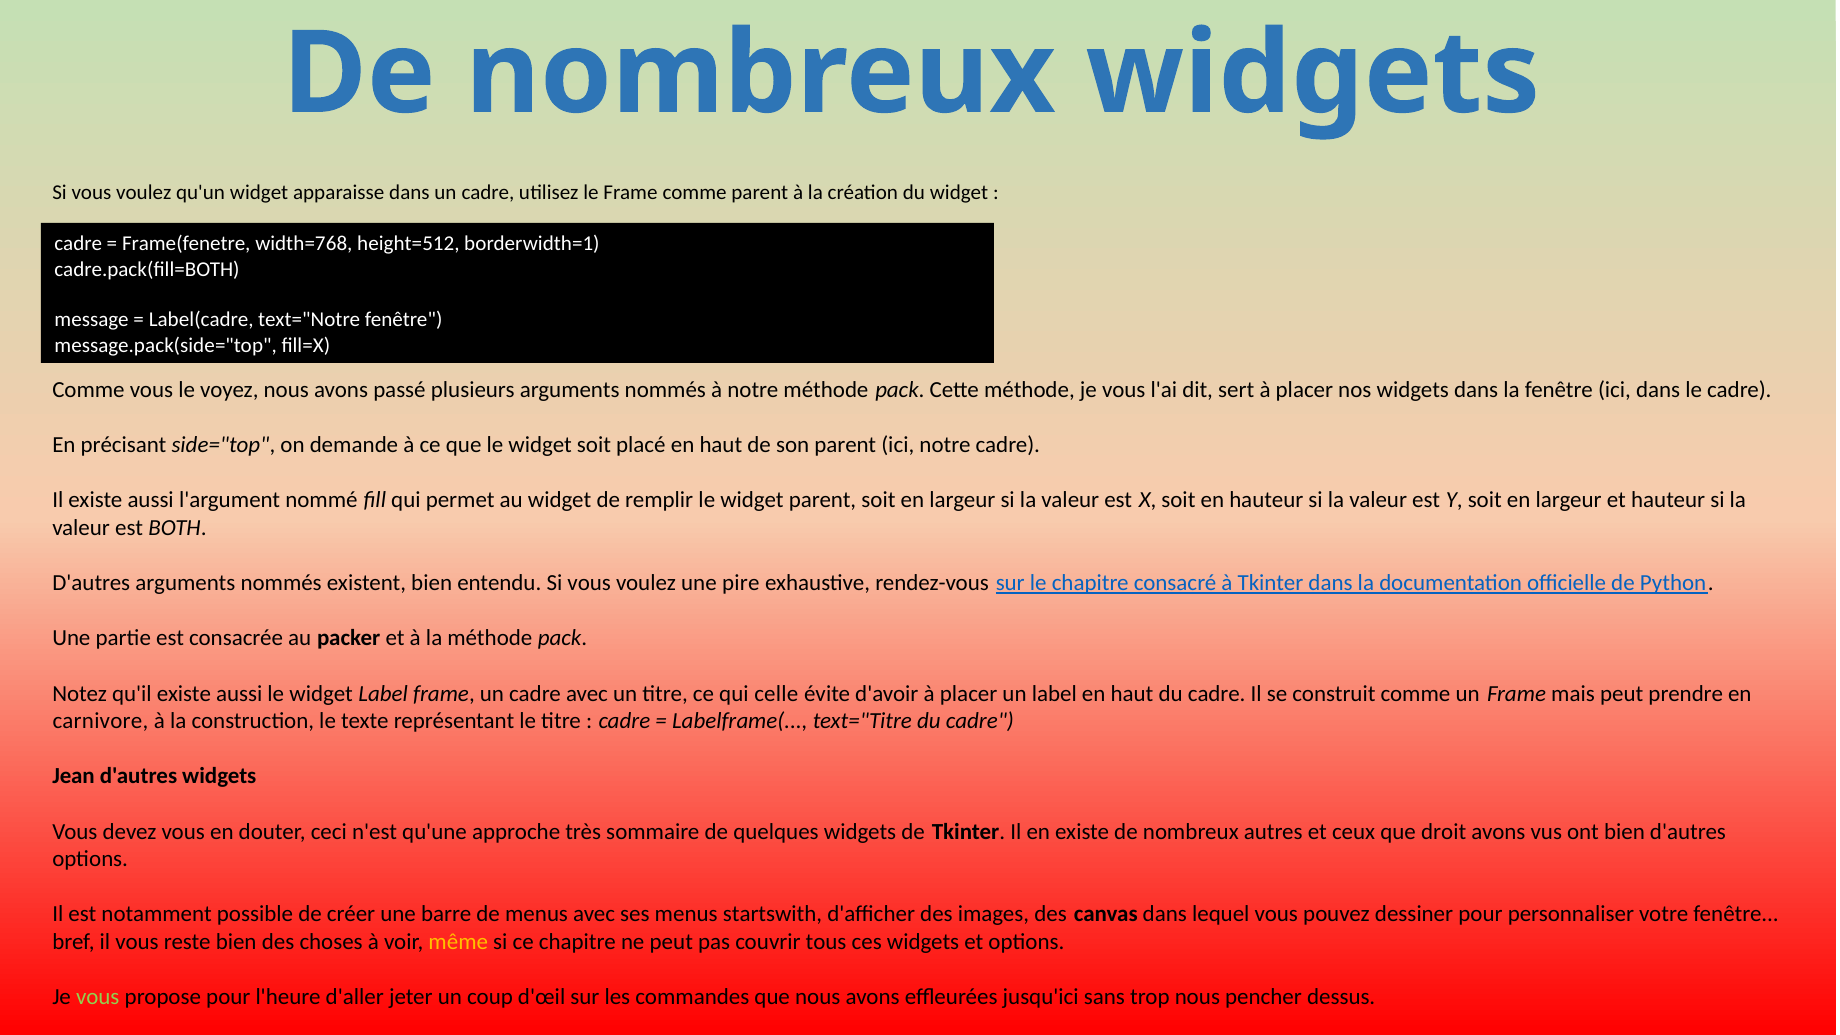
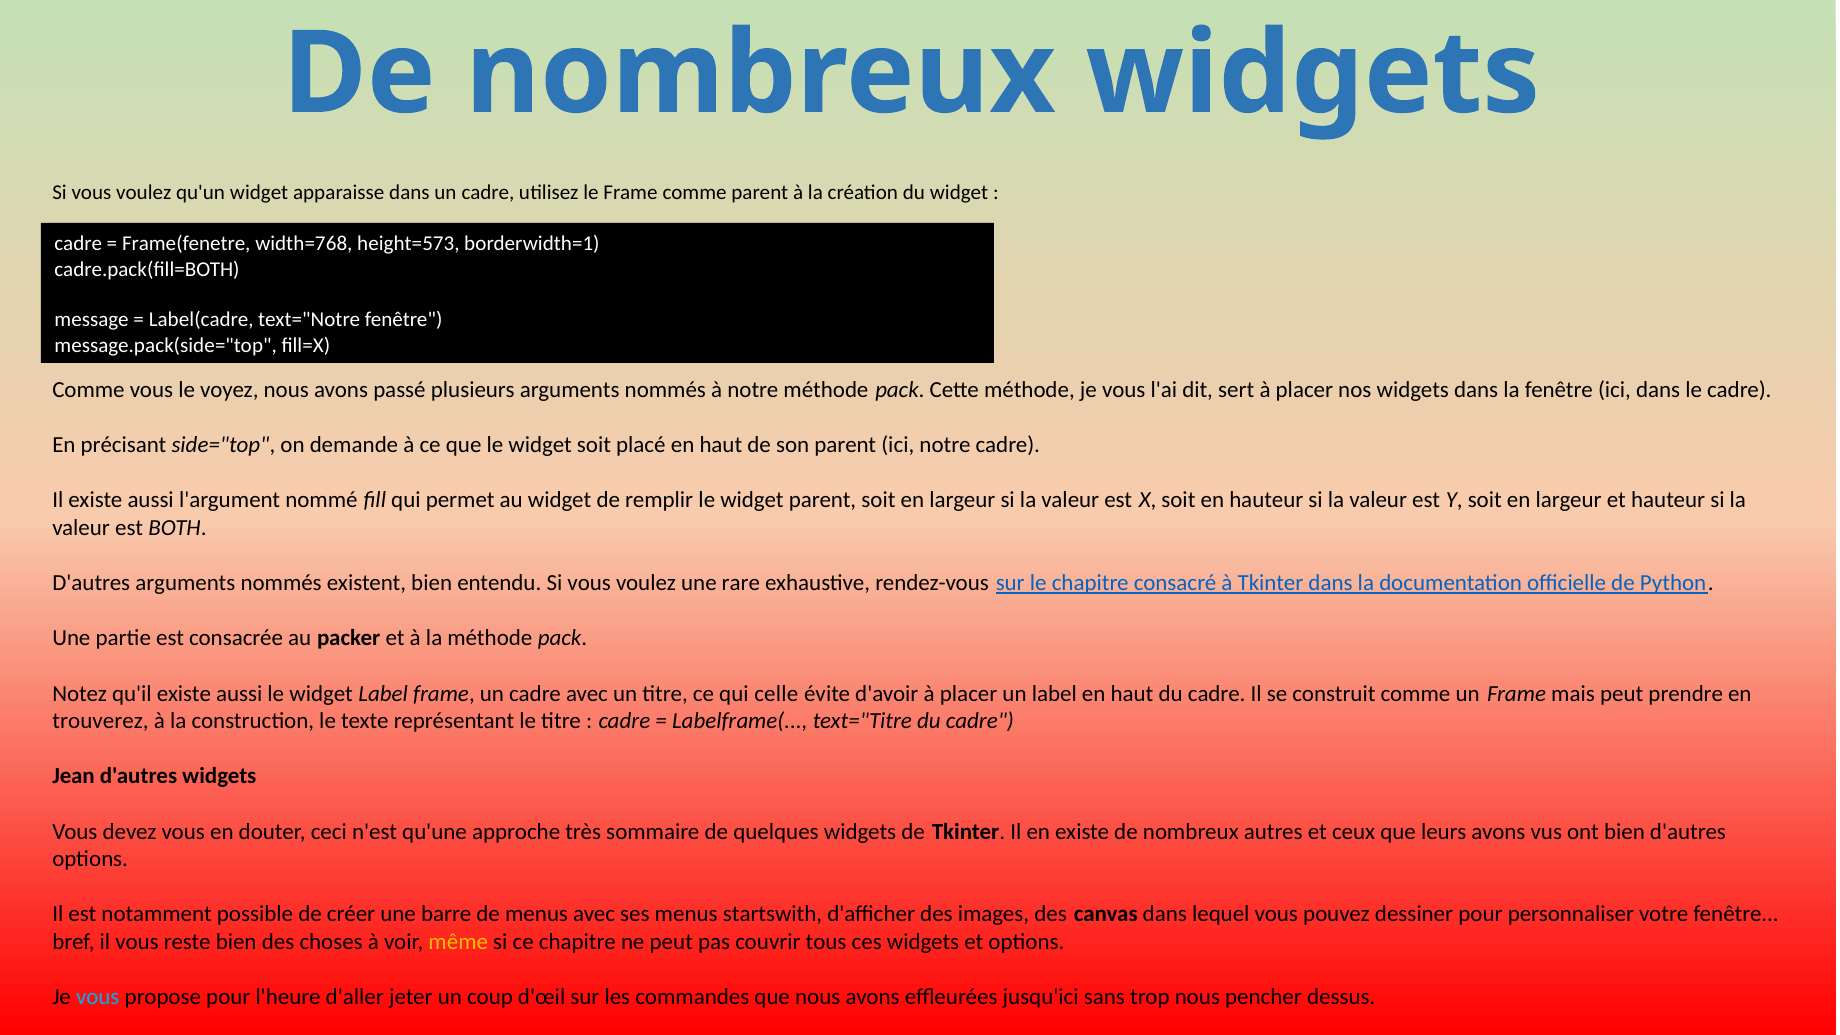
height=512: height=512 -> height=573
pire: pire -> rare
carnivore: carnivore -> trouverez
droit: droit -> leurs
vous at (98, 997) colour: light green -> light blue
